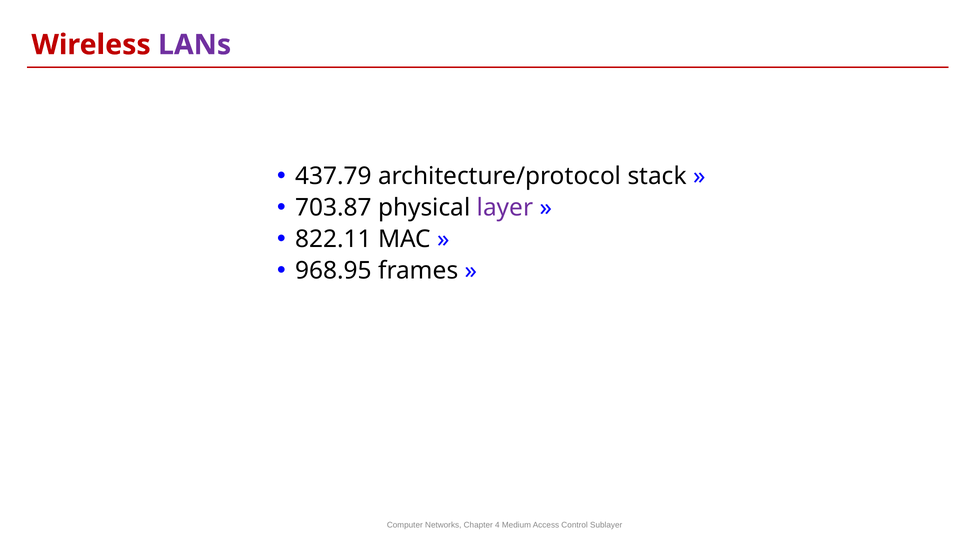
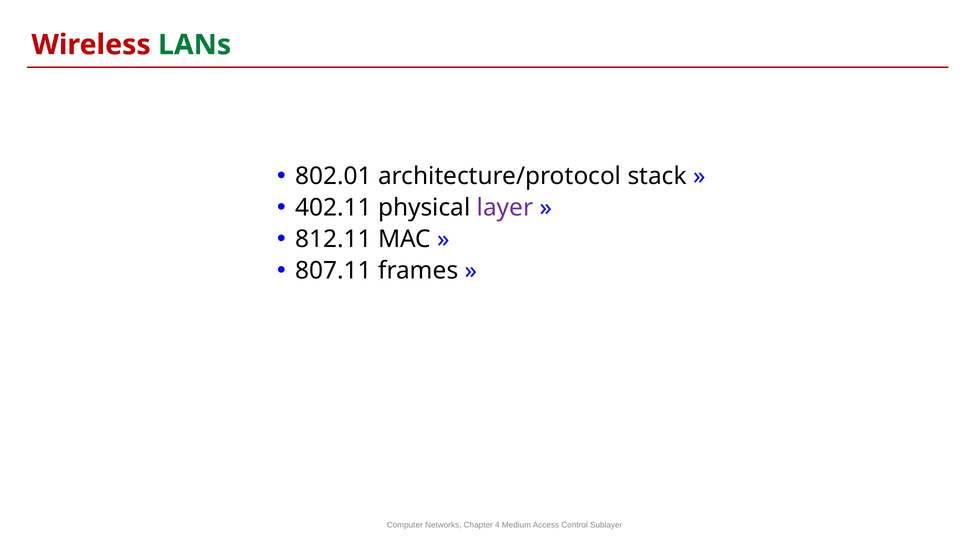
LANs colour: purple -> green
437.79: 437.79 -> 802.01
703.87: 703.87 -> 402.11
822.11: 822.11 -> 812.11
968.95: 968.95 -> 807.11
